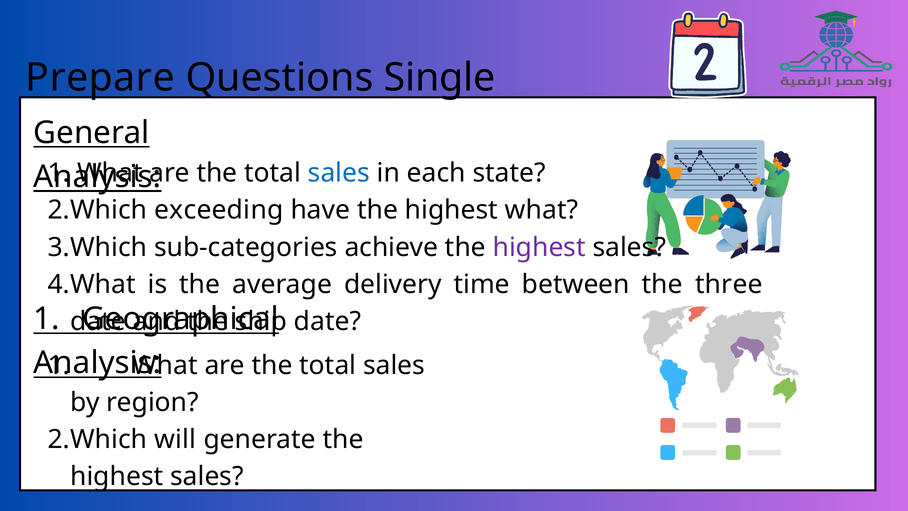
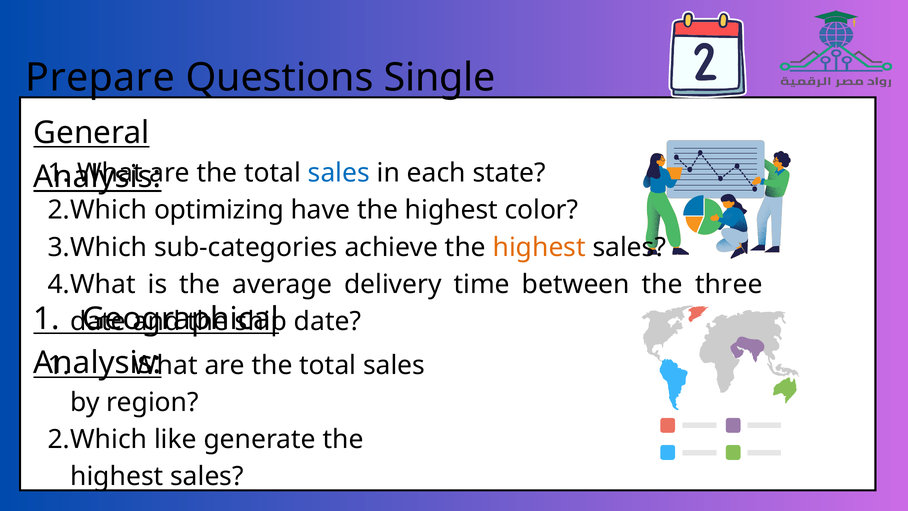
exceeding: exceeding -> optimizing
highest what: what -> color
highest at (539, 247) colour: purple -> orange
will: will -> like
